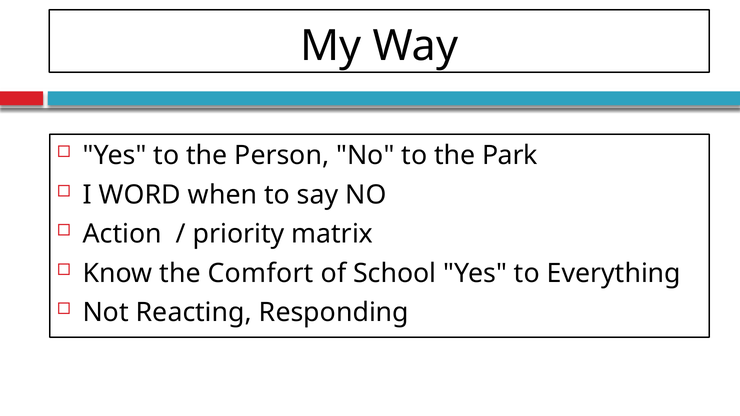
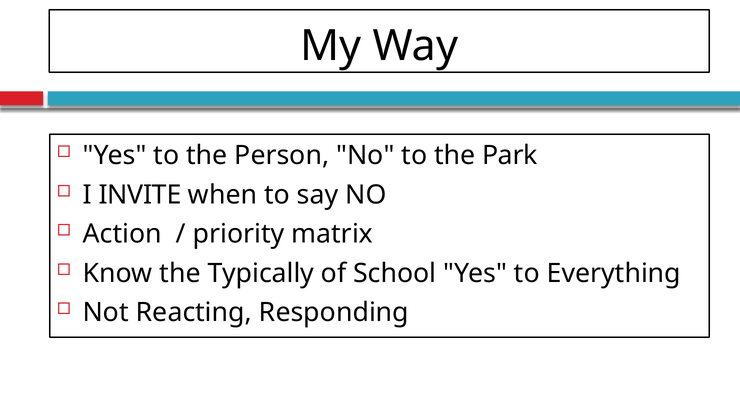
WORD: WORD -> INVITE
Comfort: Comfort -> Typically
